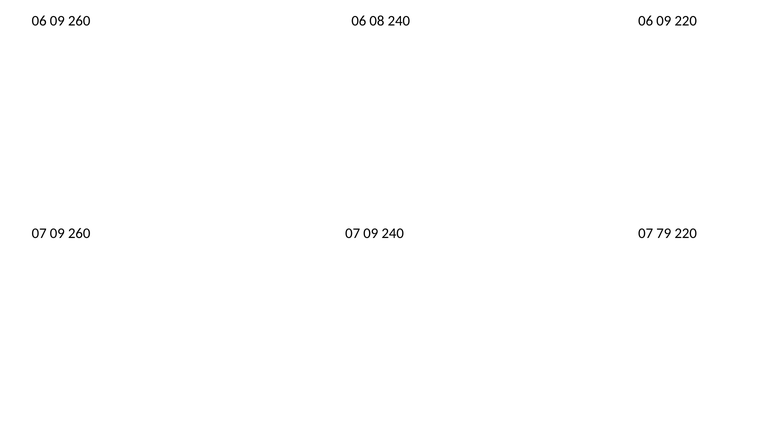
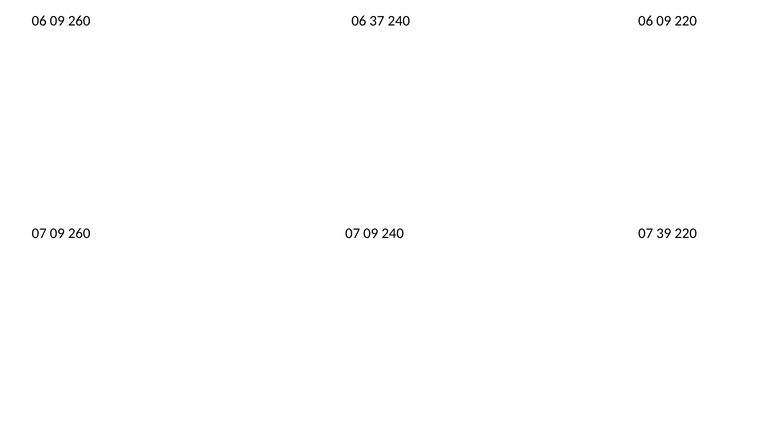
08: 08 -> 37
79: 79 -> 39
